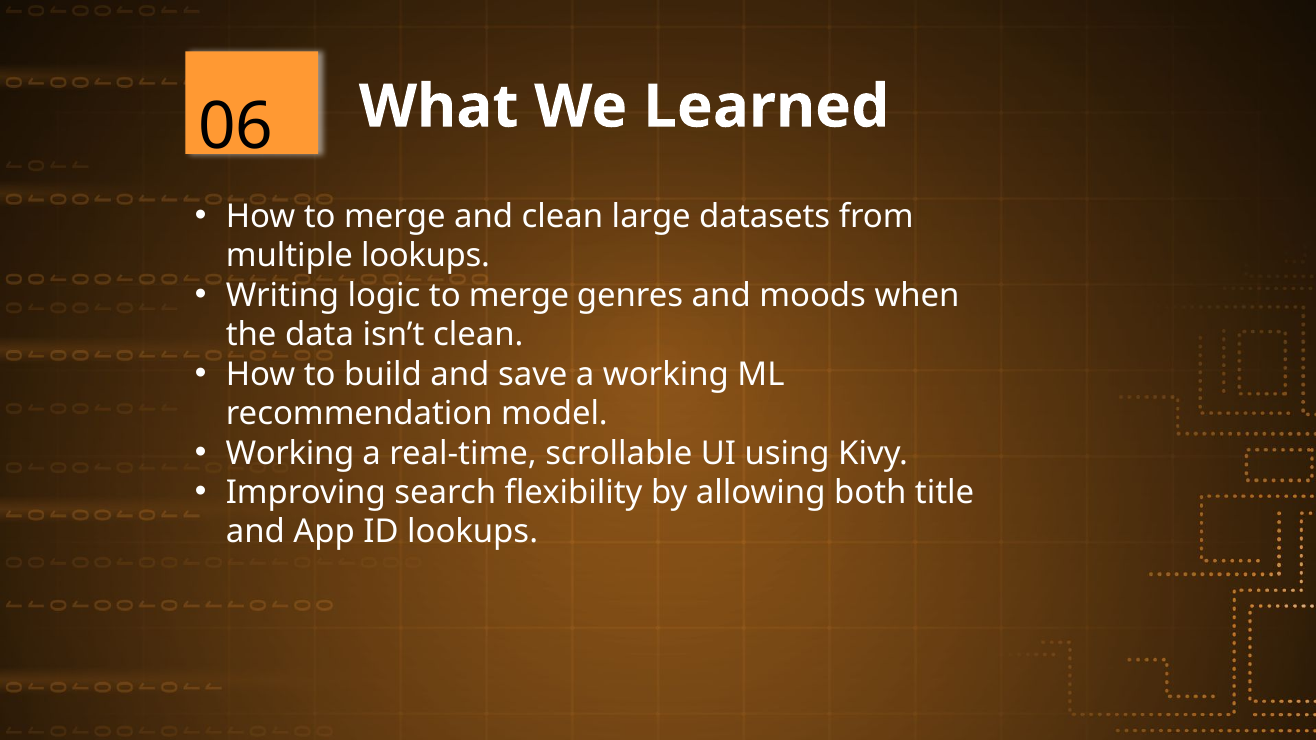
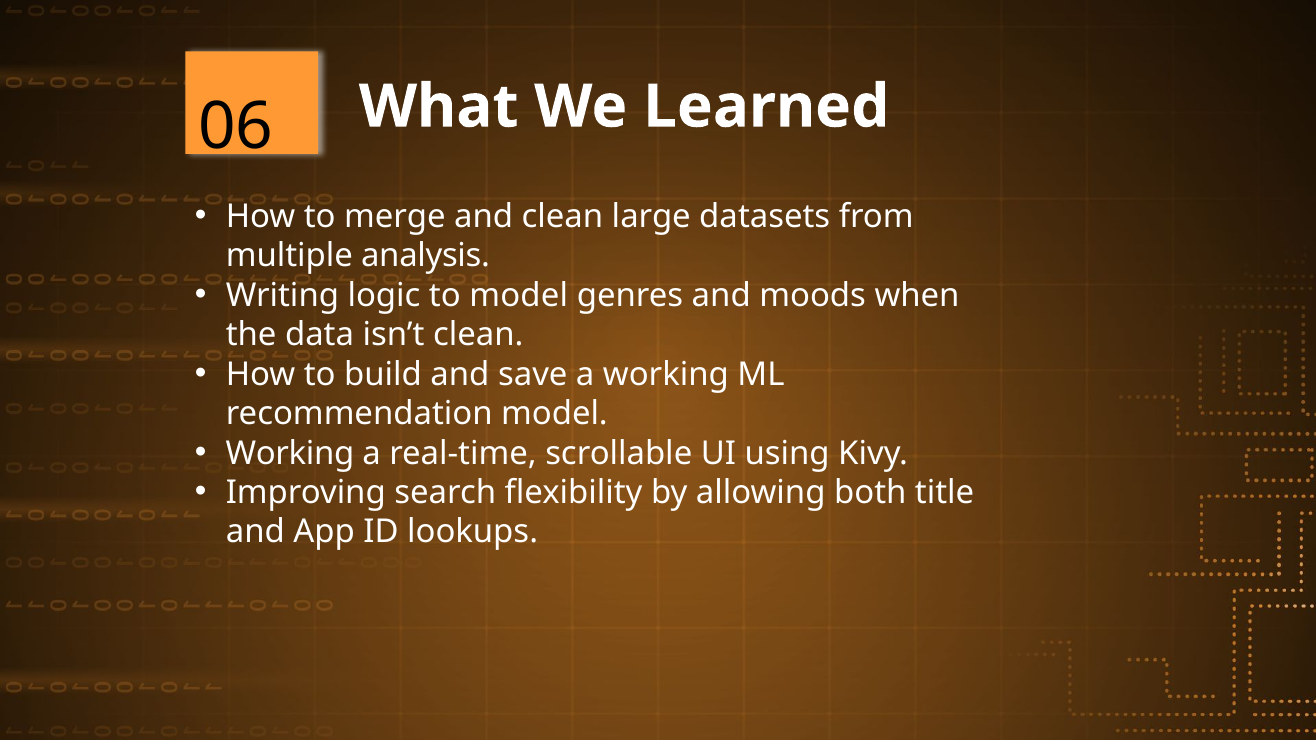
multiple lookups: lookups -> analysis
logic to merge: merge -> model
